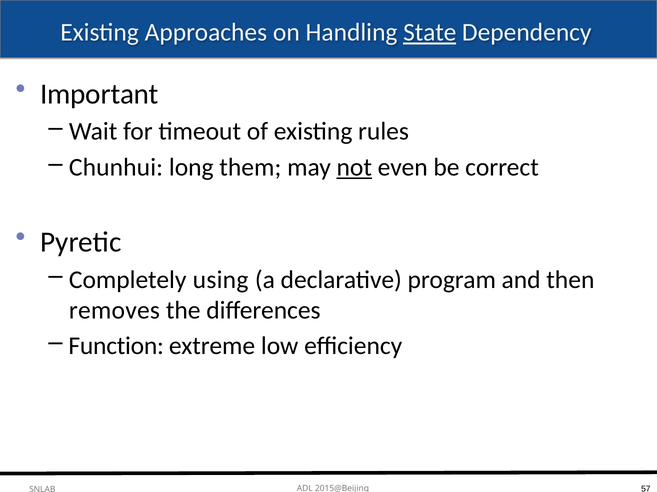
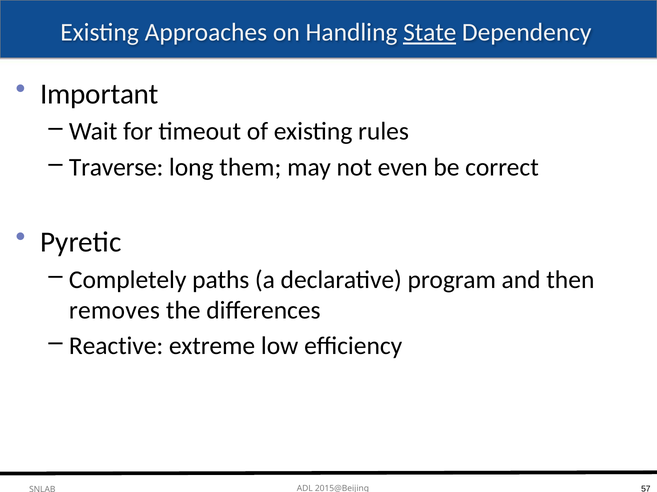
Chunhui: Chunhui -> Traverse
not underline: present -> none
using: using -> paths
Function: Function -> Reactive
